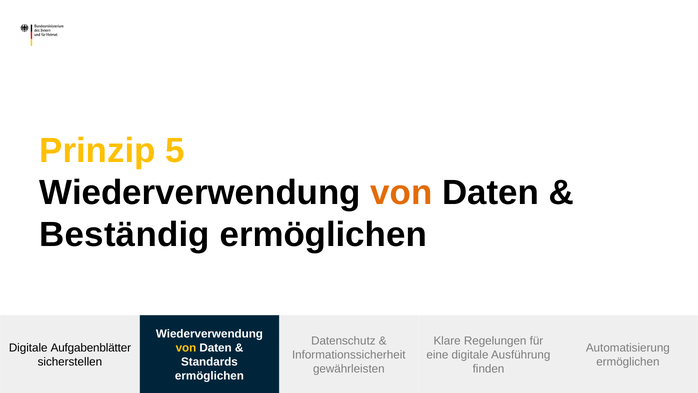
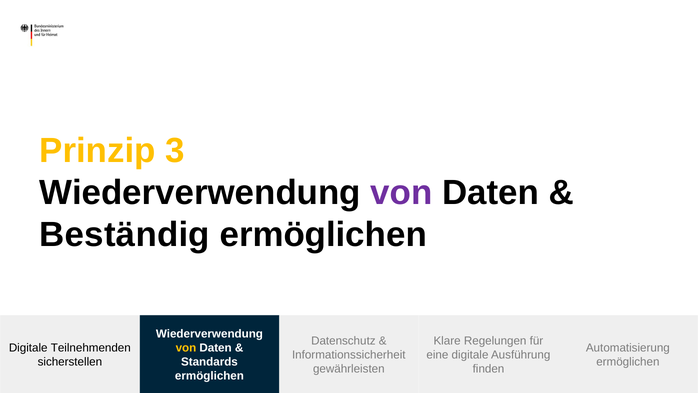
5: 5 -> 3
von at (401, 192) colour: orange -> purple
Aufgabenblätter: Aufgabenblätter -> Teilnehmenden
